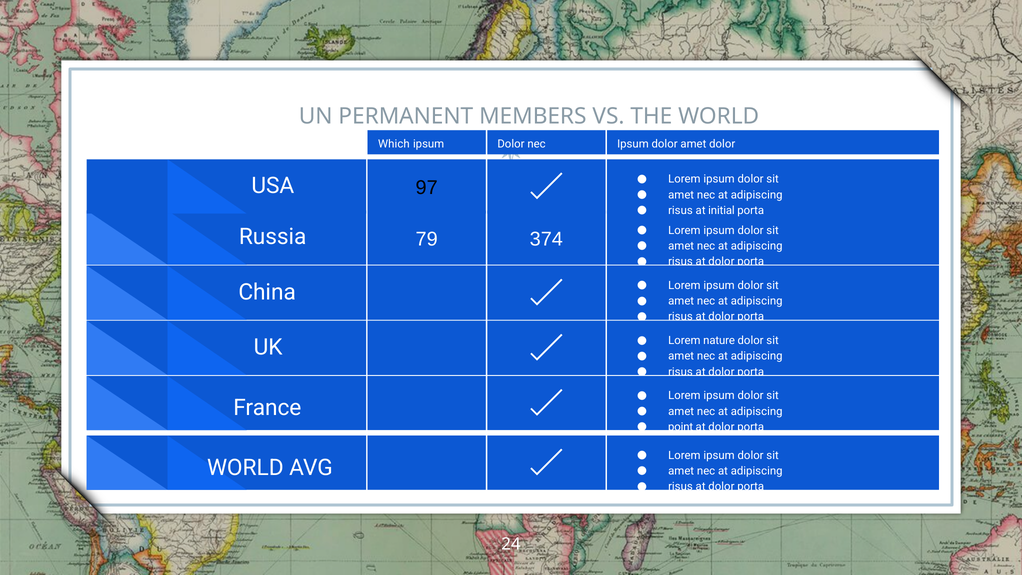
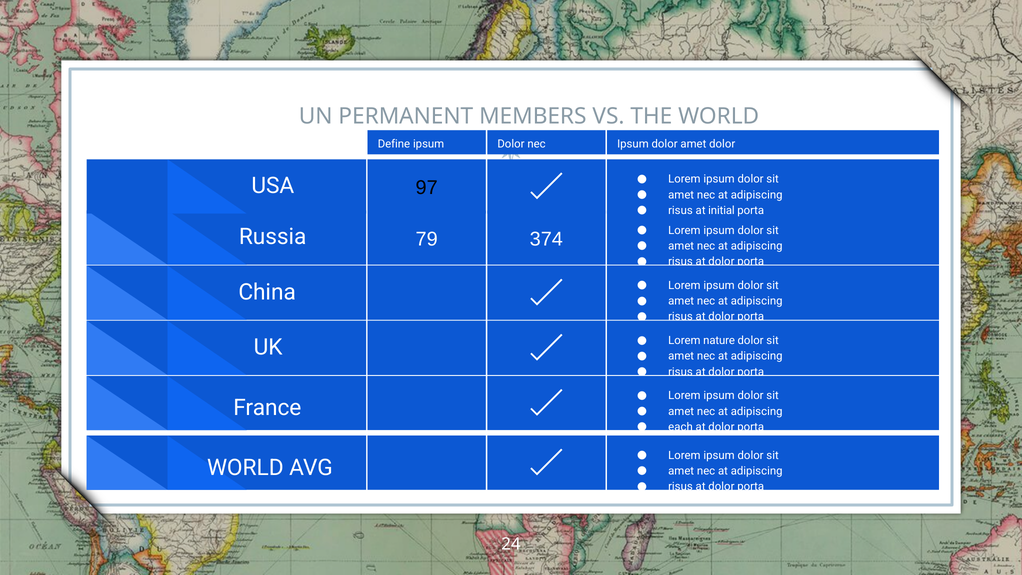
Which: Which -> Define
point: point -> each
